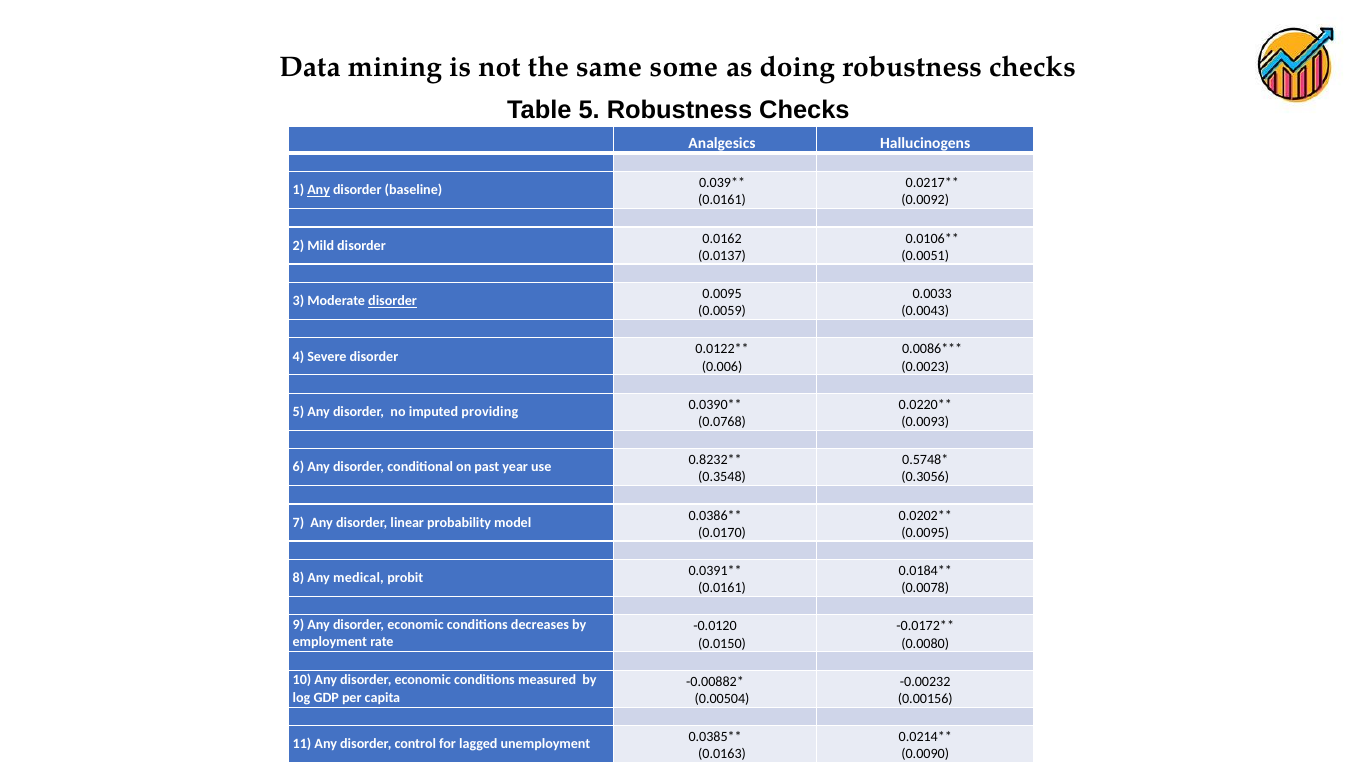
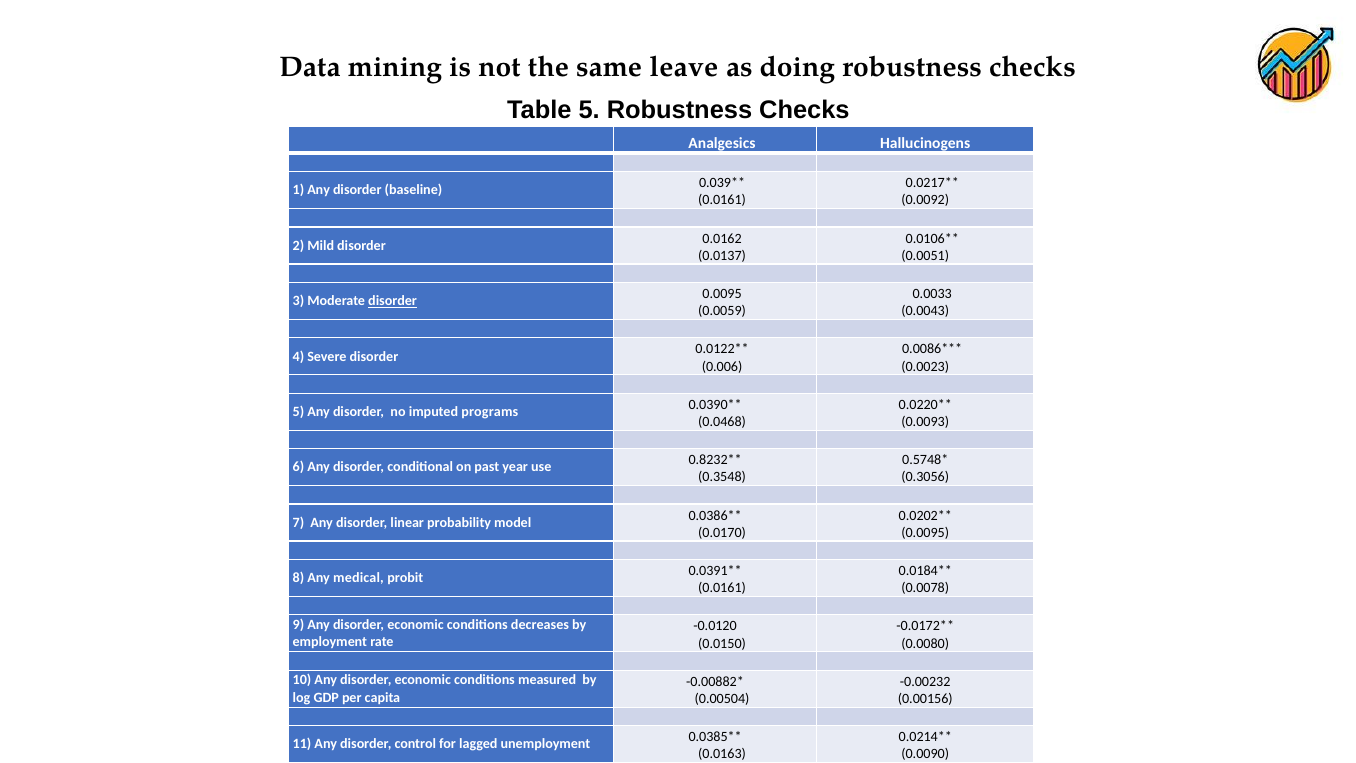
some: some -> leave
Any at (319, 190) underline: present -> none
providing: providing -> programs
0.0768: 0.0768 -> 0.0468
